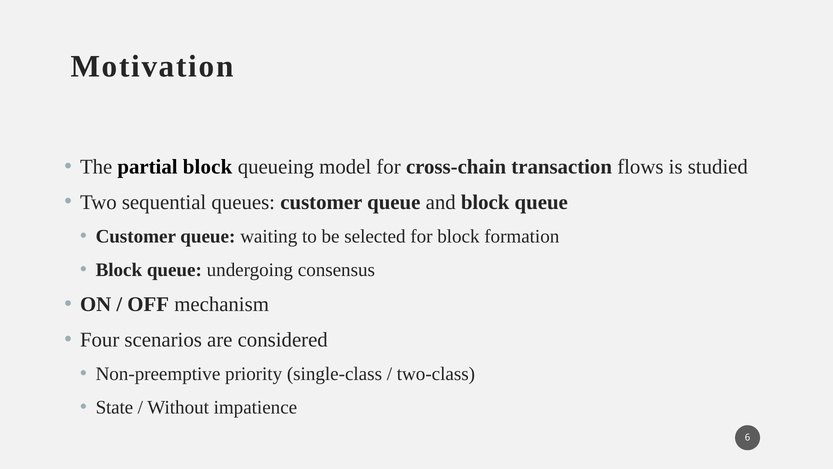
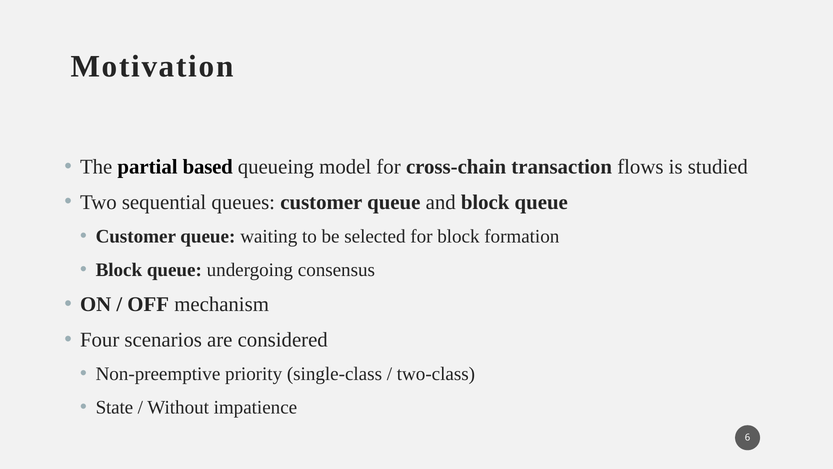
partial block: block -> based
